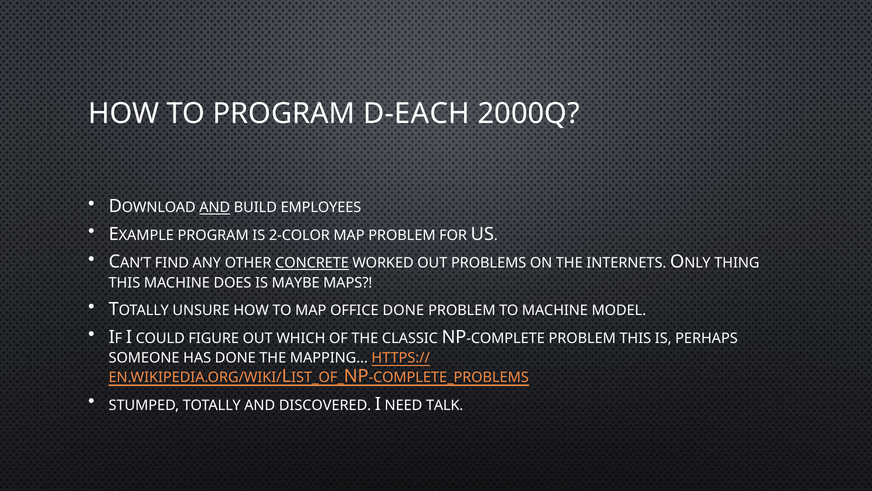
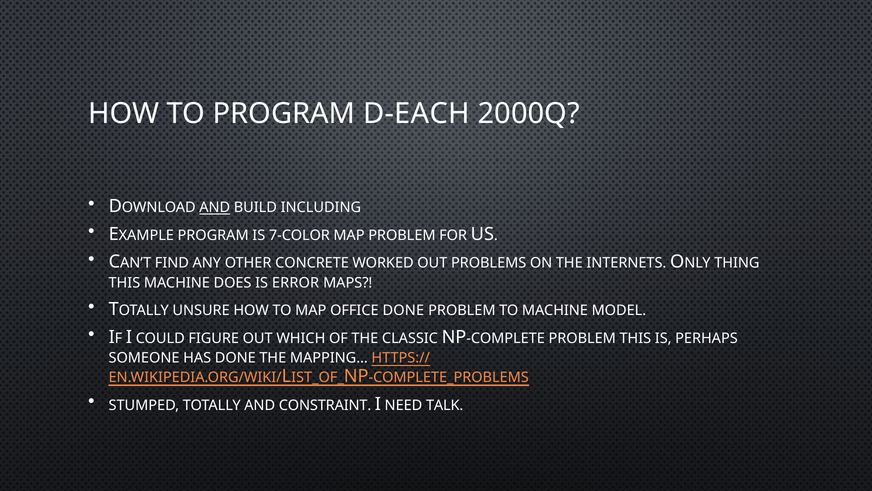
EMPLOYEES: EMPLOYEES -> INCLUDING
2-COLOR: 2-COLOR -> 7-COLOR
CONCRETE underline: present -> none
MAYBE: MAYBE -> ERROR
DISCOVERED: DISCOVERED -> CONSTRAINT
